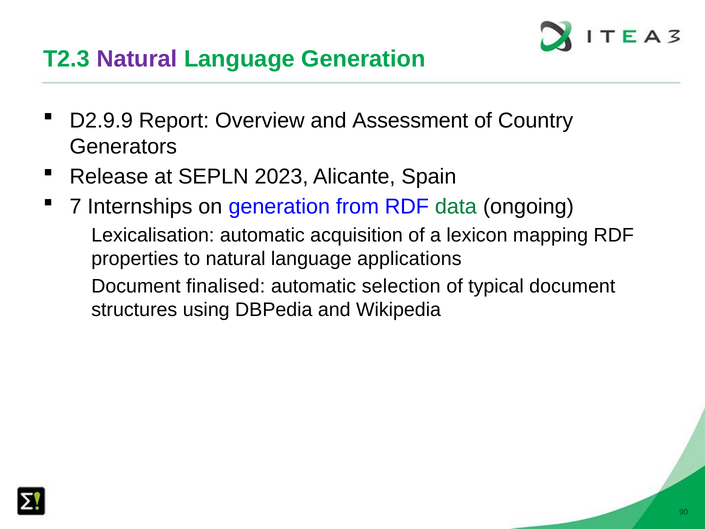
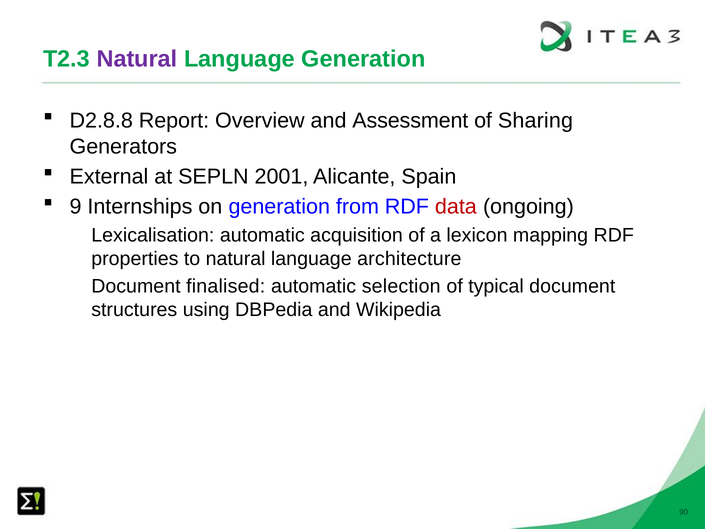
D2.9.9: D2.9.9 -> D2.8.8
Country: Country -> Sharing
Release: Release -> External
2023: 2023 -> 2001
7: 7 -> 9
data colour: green -> red
applications: applications -> architecture
